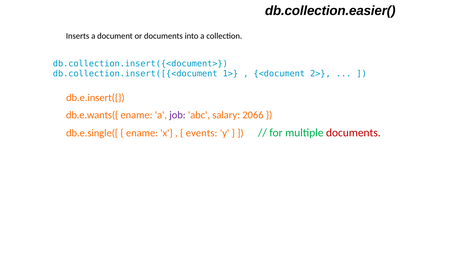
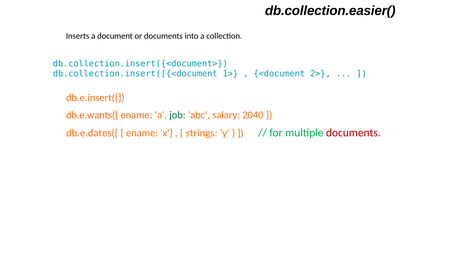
job colour: purple -> green
2066: 2066 -> 2040
db.e.single([: db.e.single([ -> db.e.dates([
events: events -> strings
